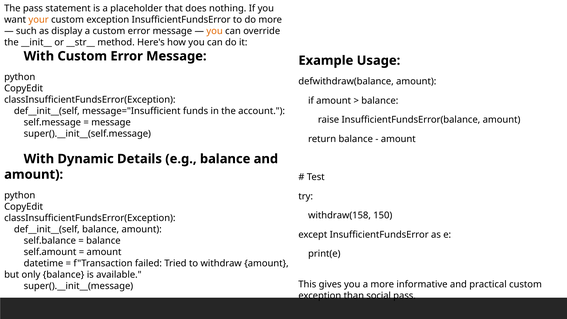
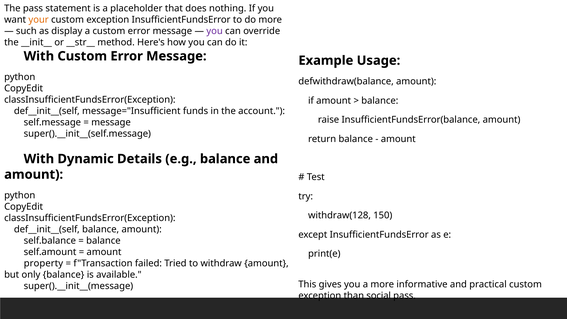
you at (215, 31) colour: orange -> purple
withdraw(158: withdraw(158 -> withdraw(128
datetime: datetime -> property
